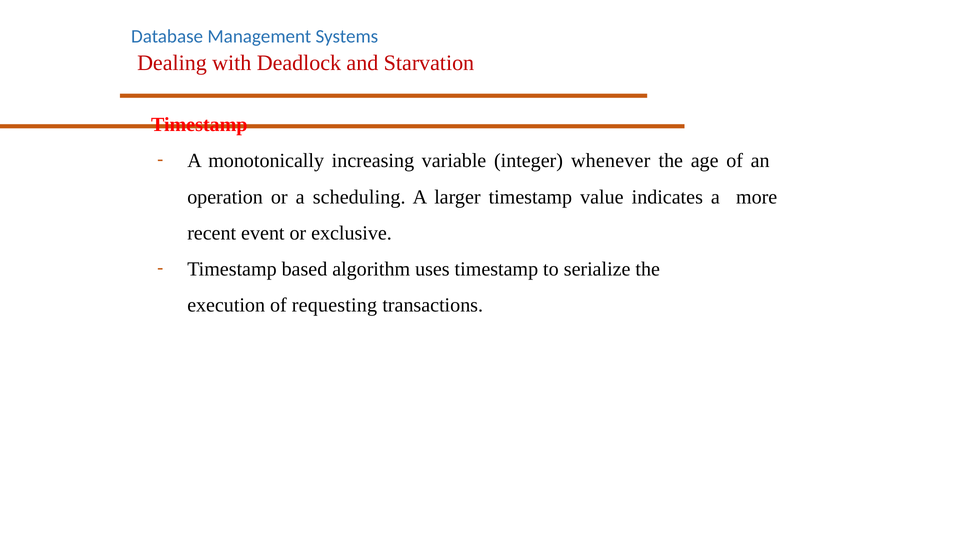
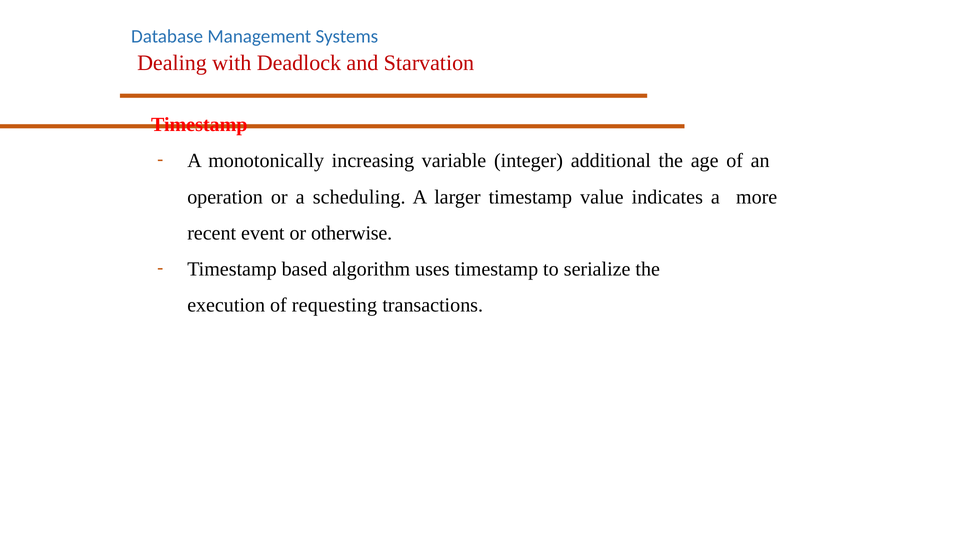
whenever: whenever -> additional
exclusive: exclusive -> otherwise
